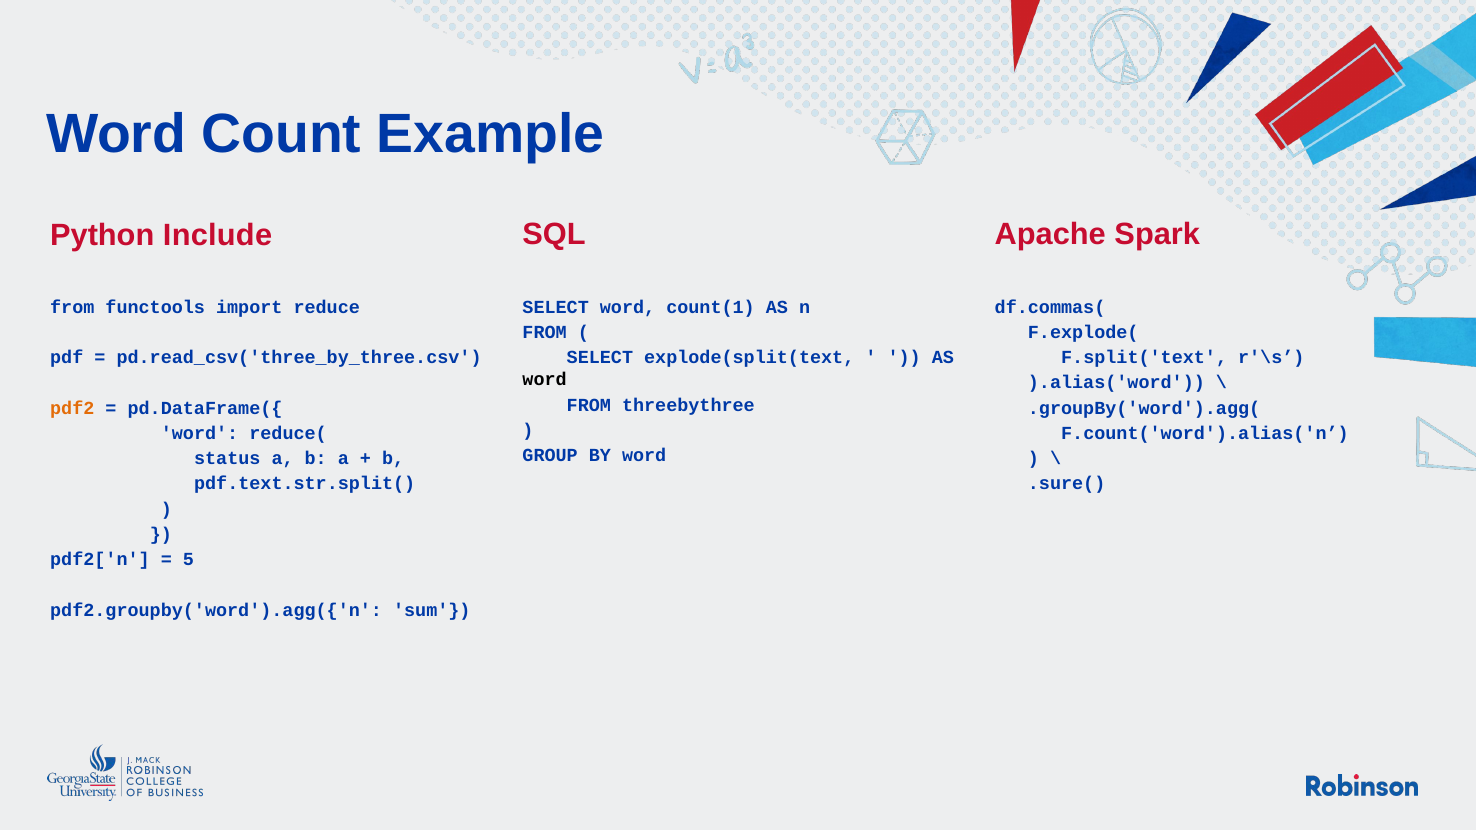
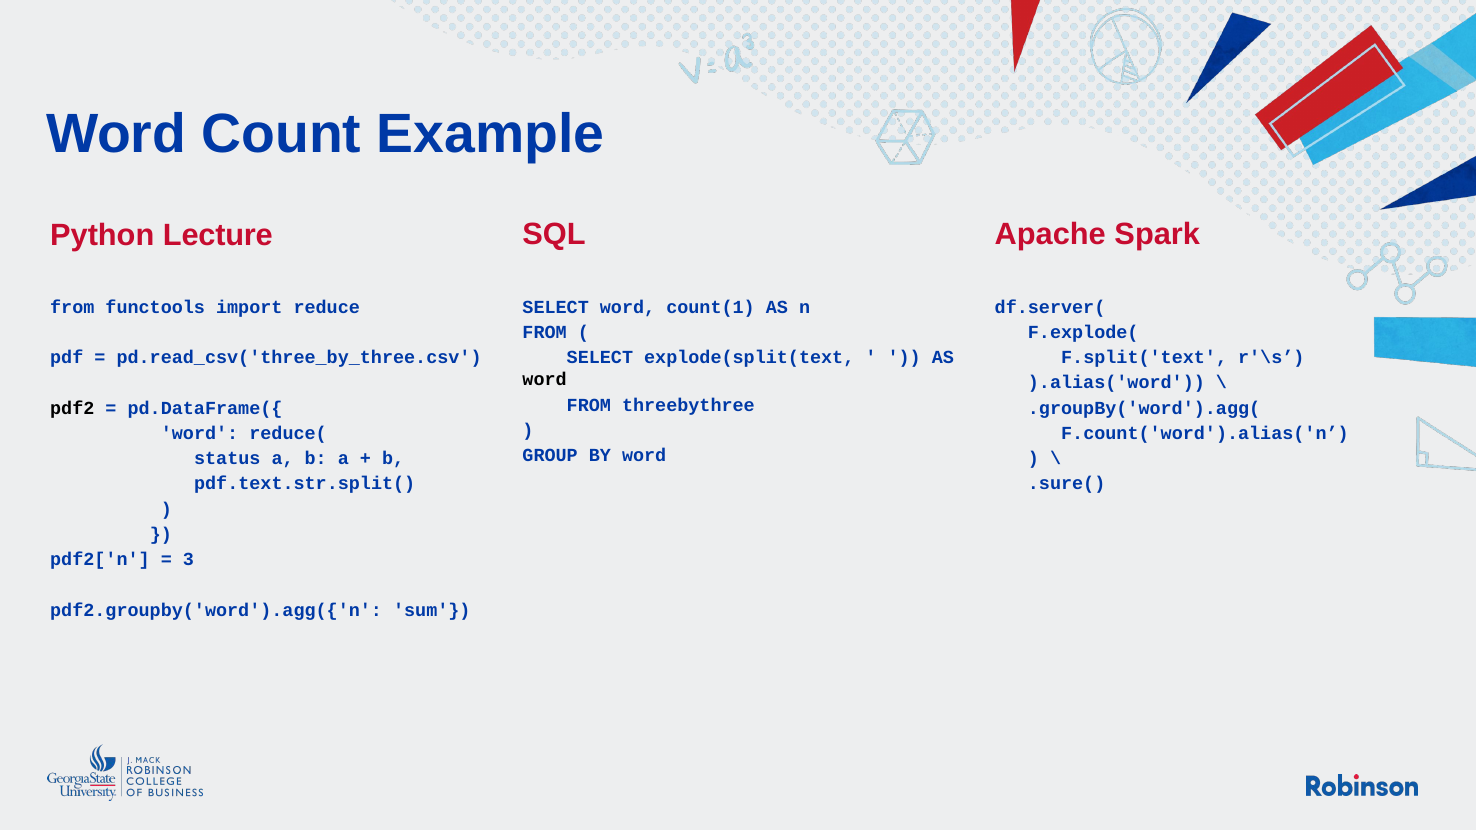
Include: Include -> Lecture
df.commas(: df.commas( -> df.server(
pdf2 colour: orange -> black
5: 5 -> 3
